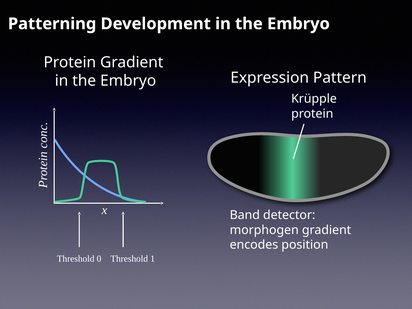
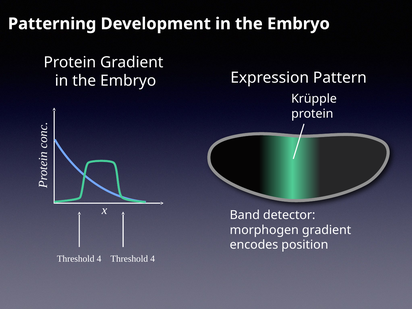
0 at (99, 259): 0 -> 4
1 at (153, 259): 1 -> 4
